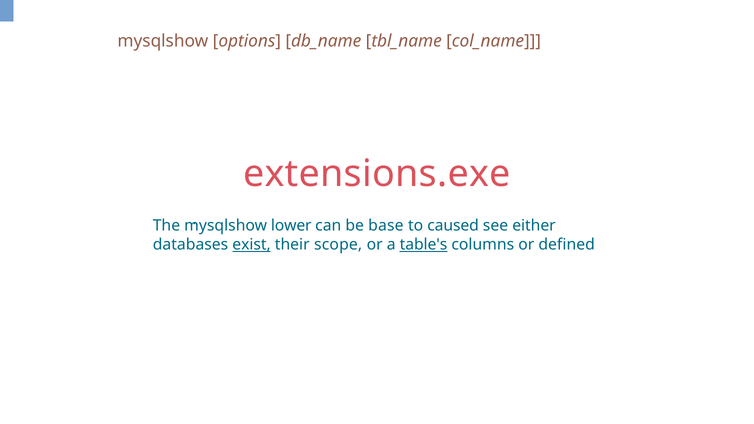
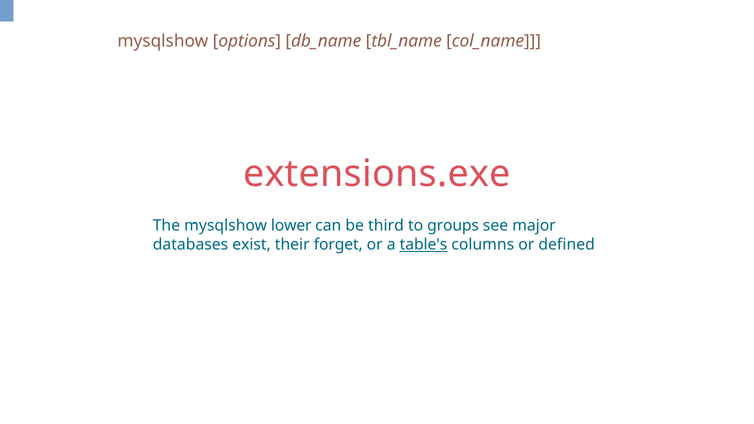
base: base -> third
caused: caused -> groups
either: either -> major
exist underline: present -> none
scope: scope -> forget
